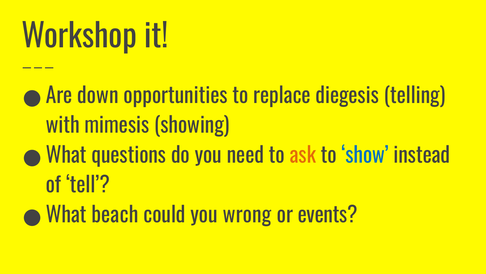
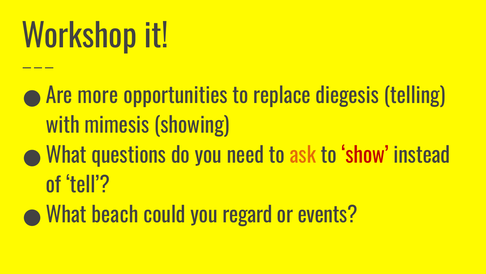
down: down -> more
show colour: blue -> red
wrong: wrong -> regard
